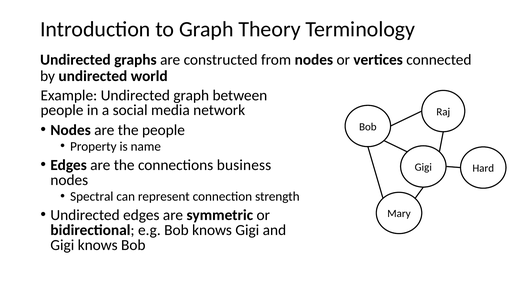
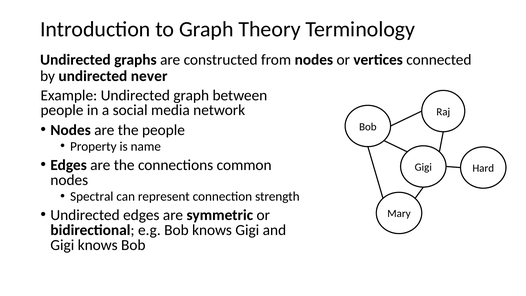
world: world -> never
business: business -> common
